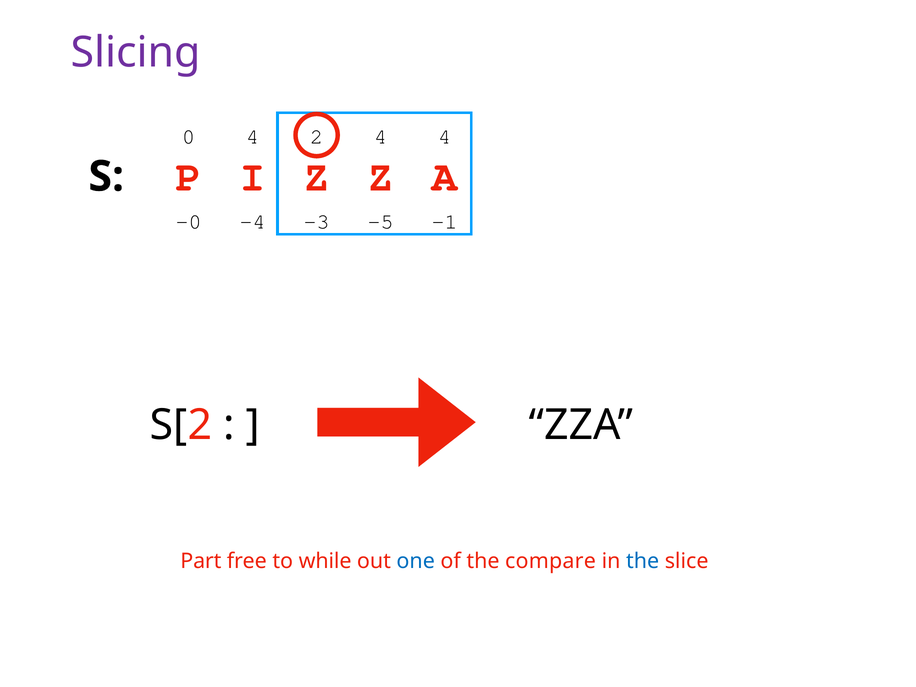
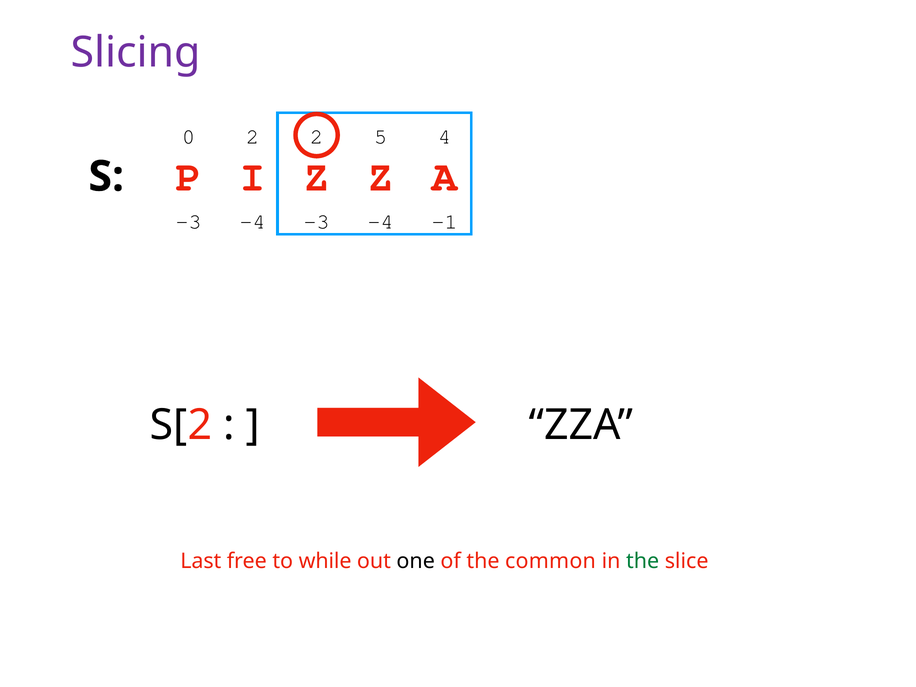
0 4: 4 -> 2
2 4: 4 -> 5
-0 at (189, 222): -0 -> -3
-4 -3 -5: -5 -> -4
Part: Part -> Last
one colour: blue -> black
compare: compare -> common
the at (643, 561) colour: blue -> green
